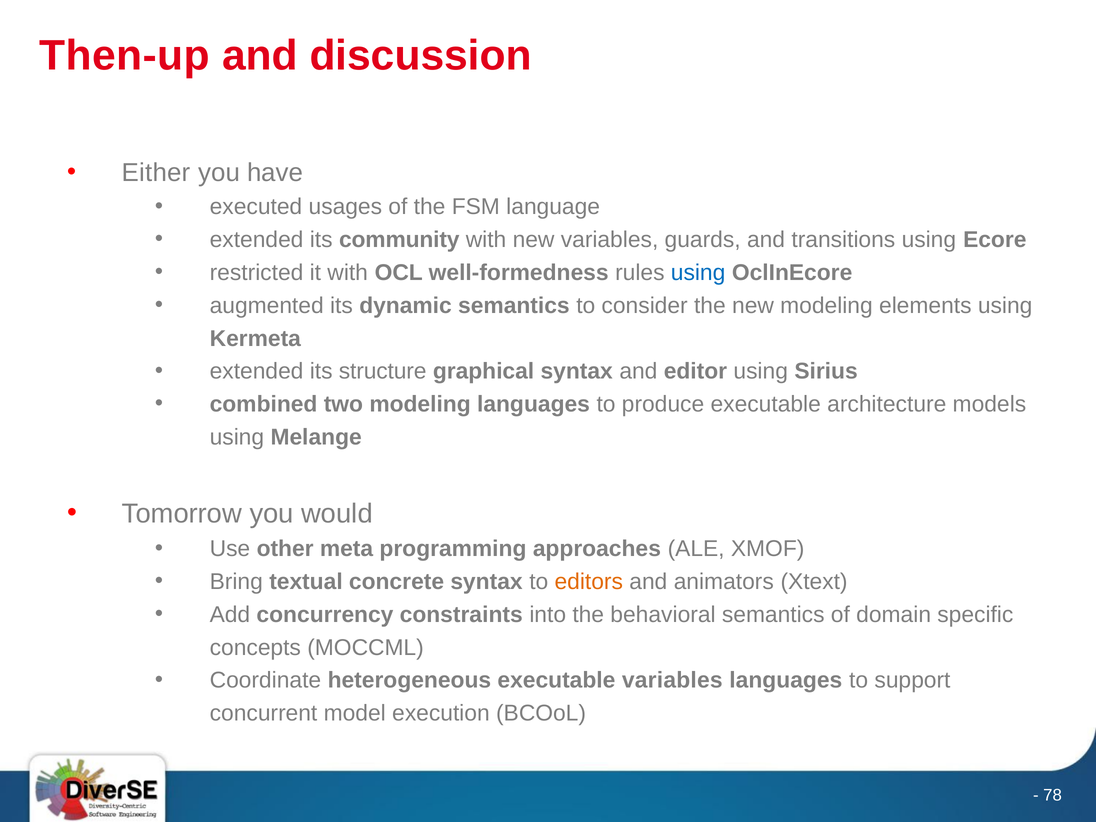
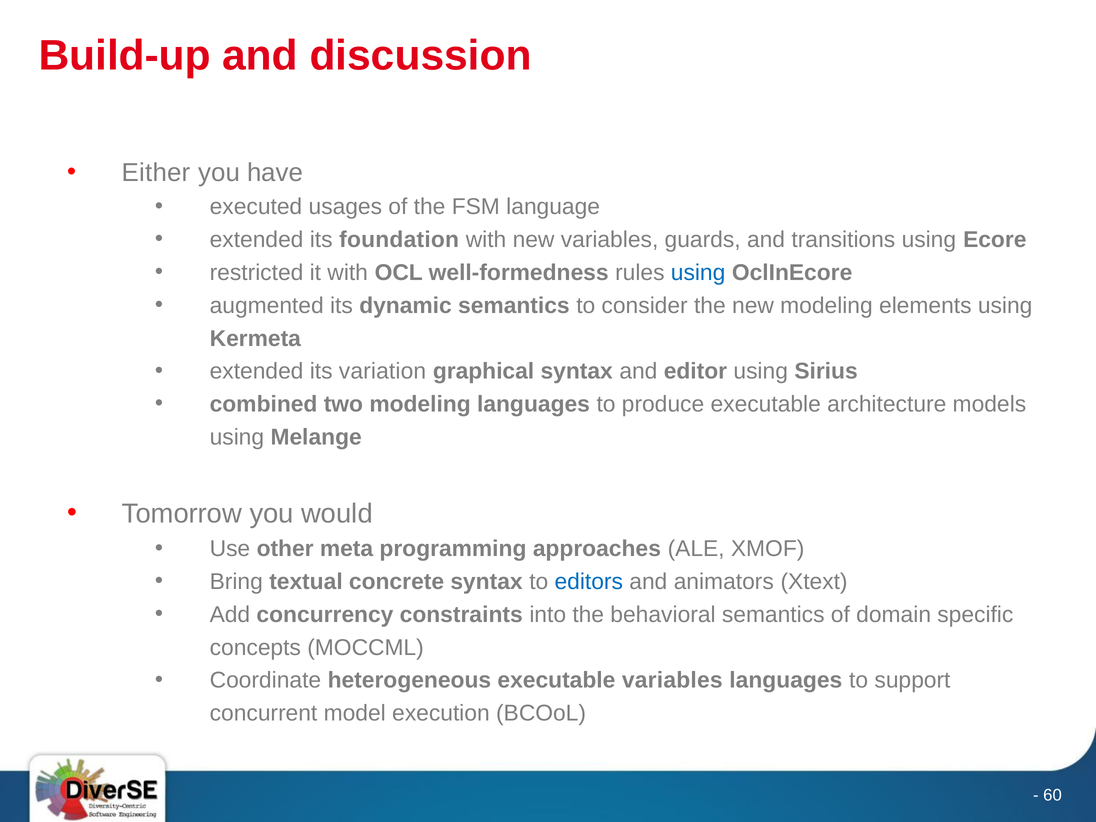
Then-up: Then-up -> Build-up
community: community -> foundation
structure: structure -> variation
editors colour: orange -> blue
78: 78 -> 60
